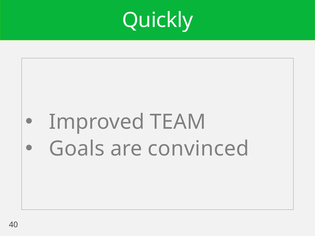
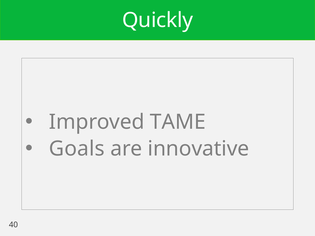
TEAM: TEAM -> TAME
convinced: convinced -> innovative
